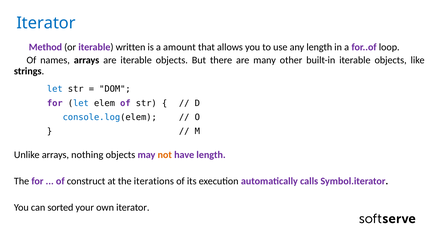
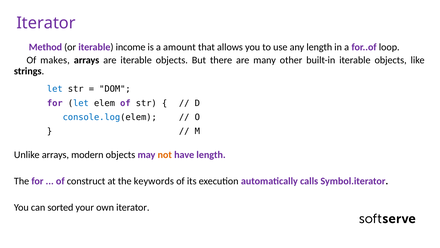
Iterator at (46, 23) colour: blue -> purple
written: written -> income
names: names -> makes
nothing: nothing -> modern
iterations: iterations -> keywords
